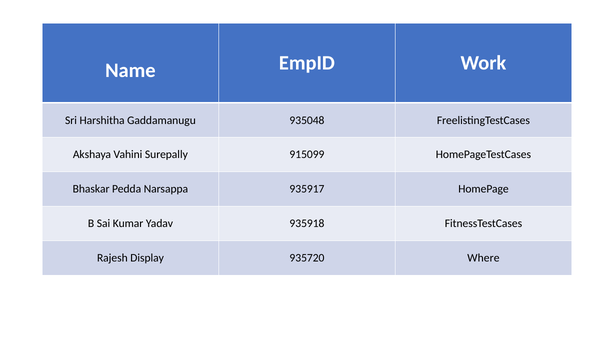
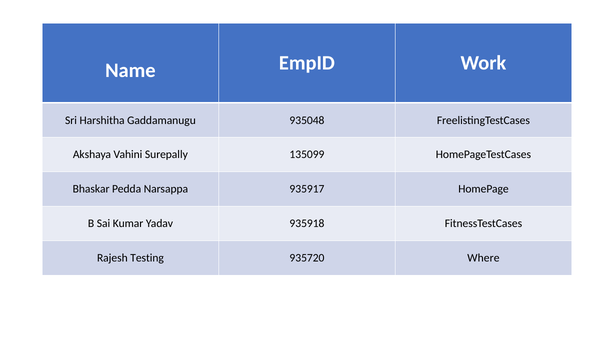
915099: 915099 -> 135099
Display: Display -> Testing
